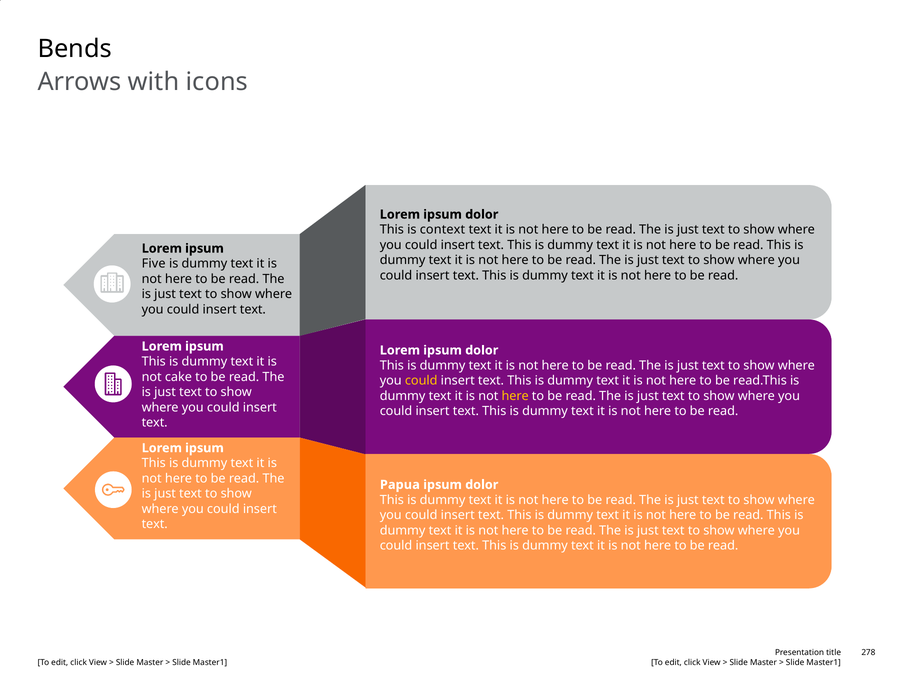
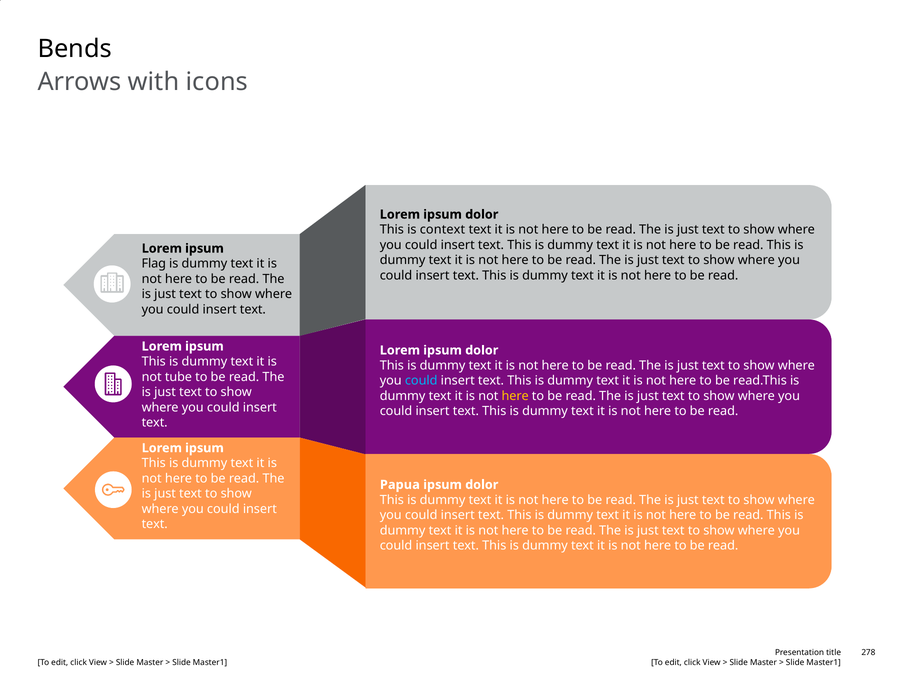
Five: Five -> Flag
cake: cake -> tube
could at (421, 381) colour: yellow -> light blue
